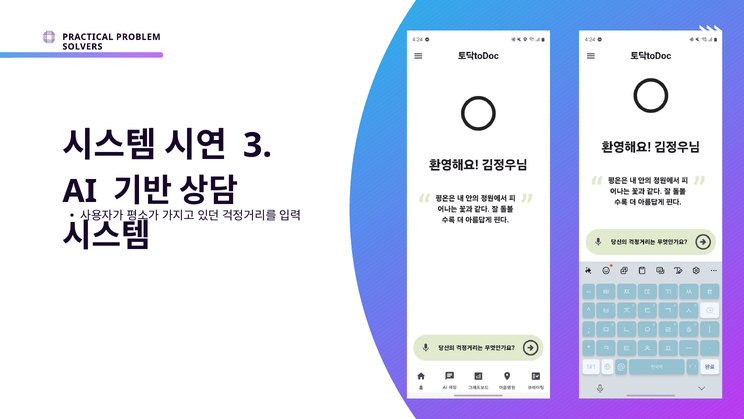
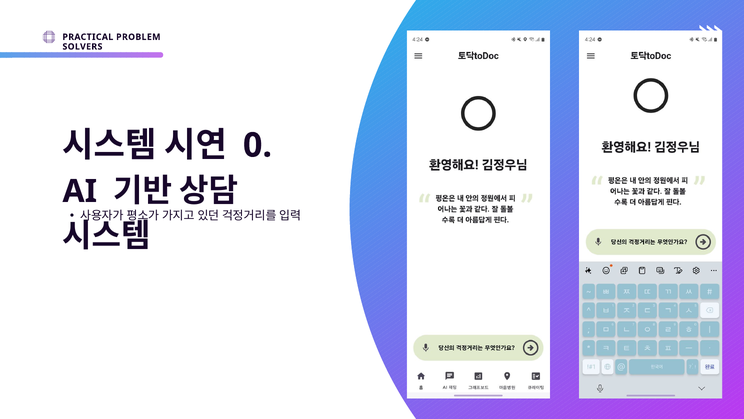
3: 3 -> 0
